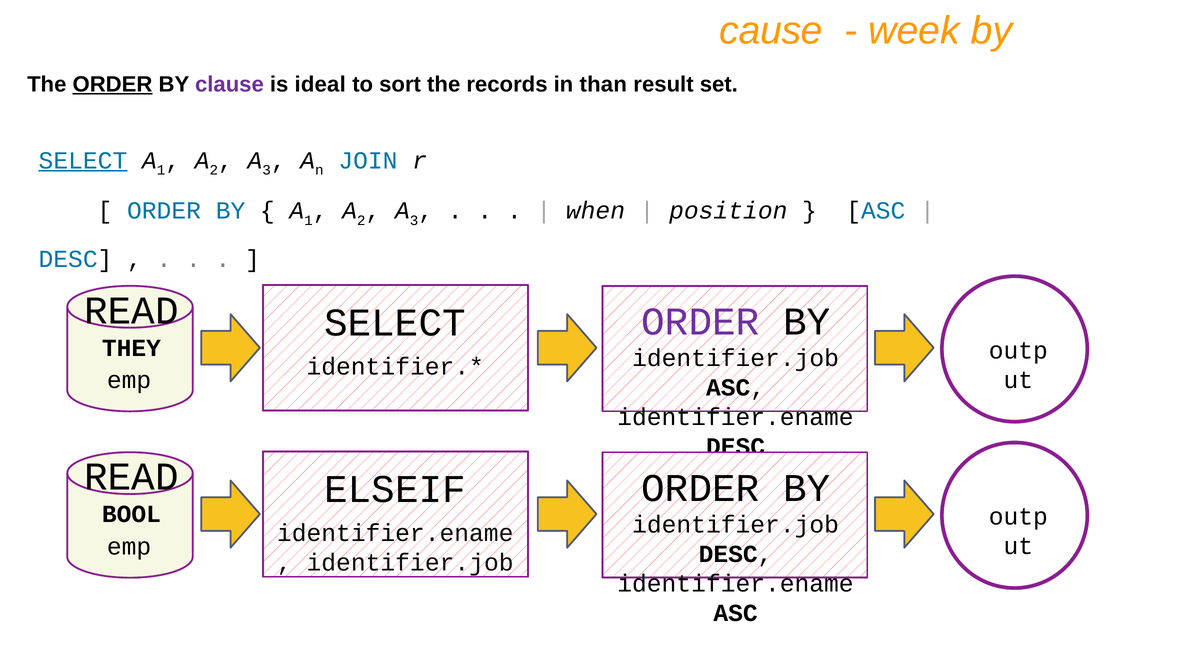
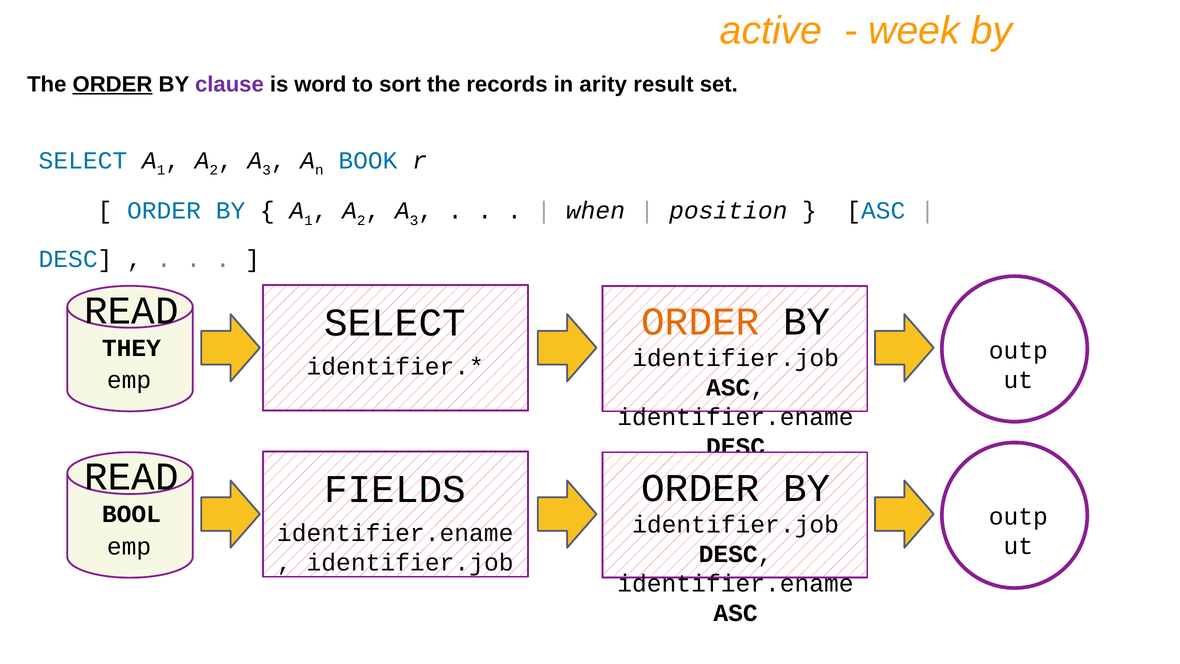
cause: cause -> active
ideal: ideal -> word
than: than -> arity
SELECT at (83, 160) underline: present -> none
JOIN: JOIN -> BOOK
ORDER at (700, 322) colour: purple -> orange
ELSEIF: ELSEIF -> FIELDS
